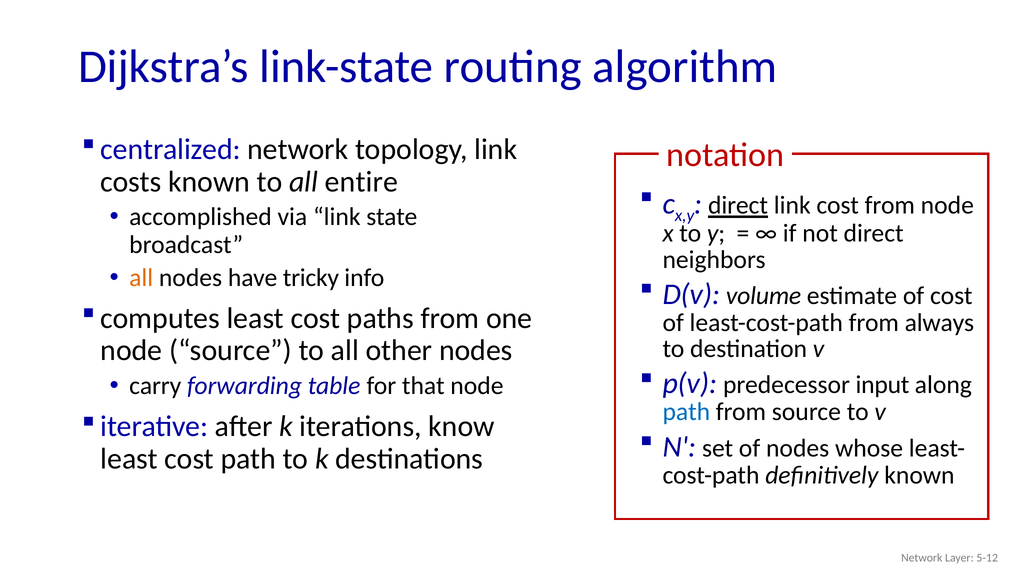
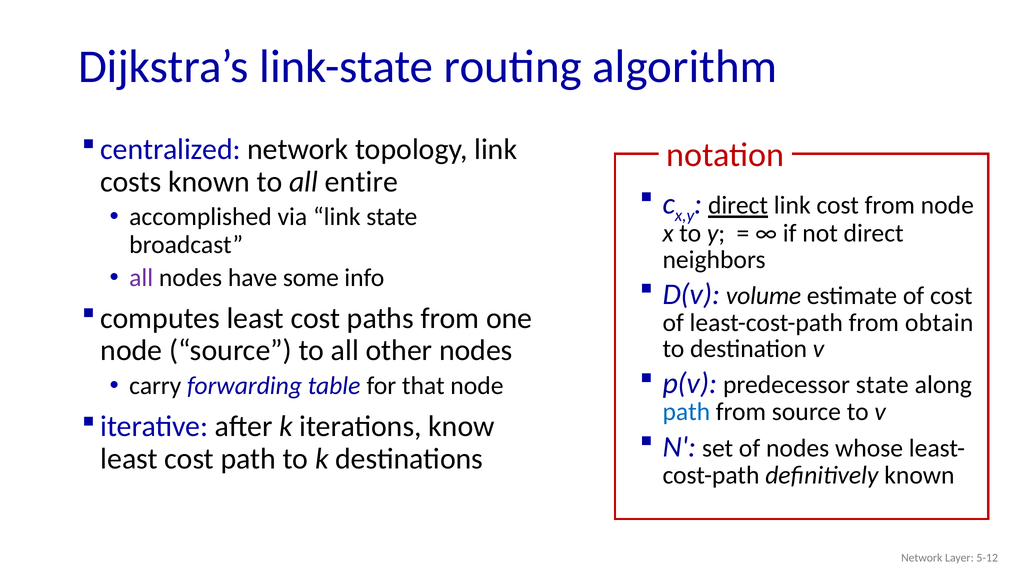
all at (141, 278) colour: orange -> purple
tricky: tricky -> some
always: always -> obtain
predecessor input: input -> state
